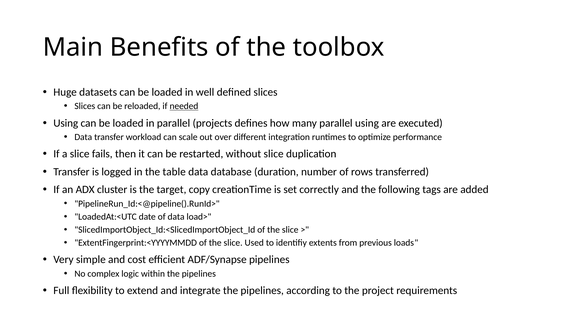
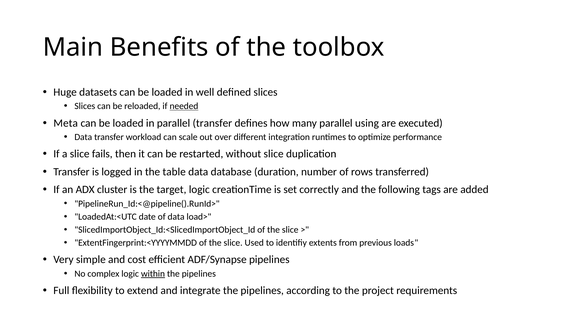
Using at (66, 123): Using -> Meta
parallel projects: projects -> transfer
target copy: copy -> logic
within underline: none -> present
